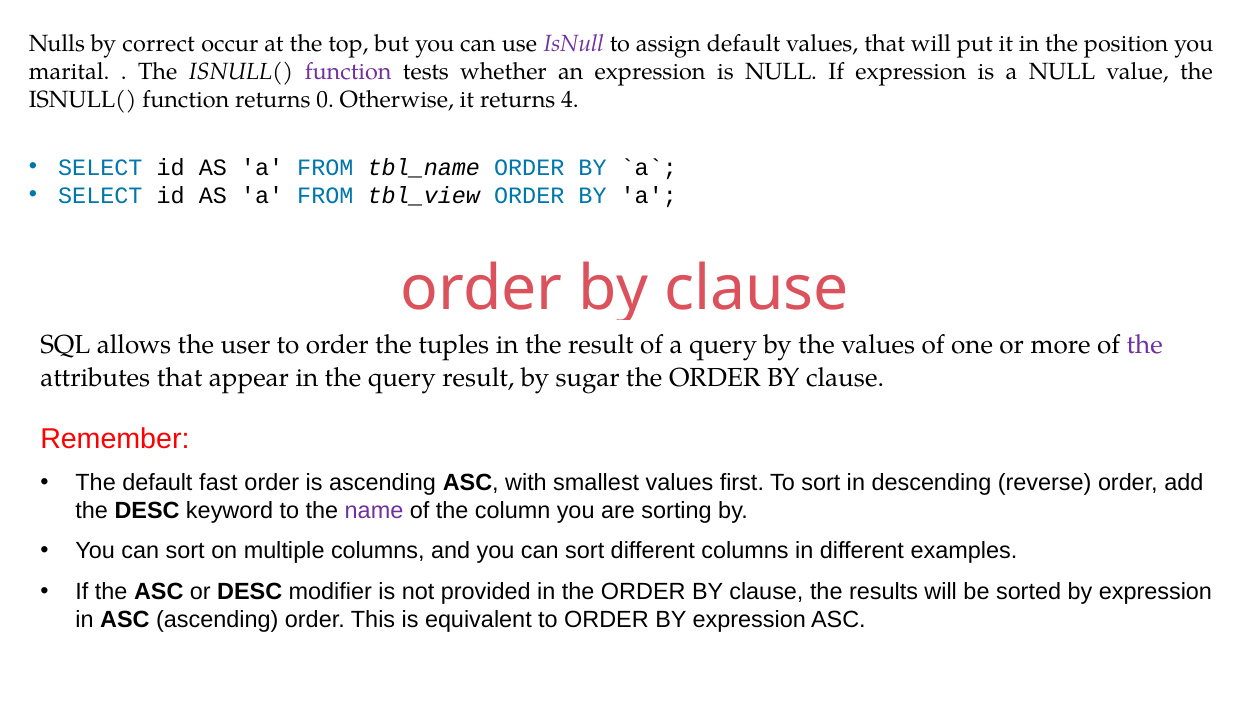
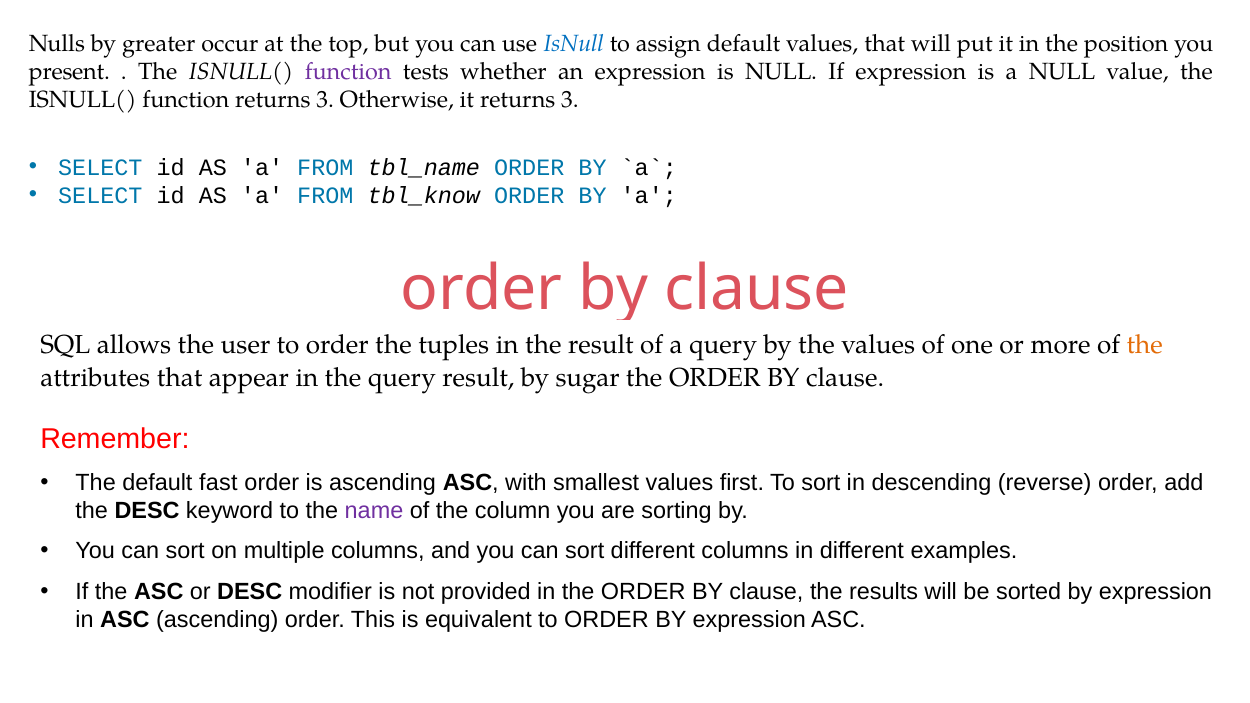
correct: correct -> greater
IsNull colour: purple -> blue
marital: marital -> present
function returns 0: 0 -> 3
it returns 4: 4 -> 3
tbl_view: tbl_view -> tbl_know
the at (1145, 345) colour: purple -> orange
